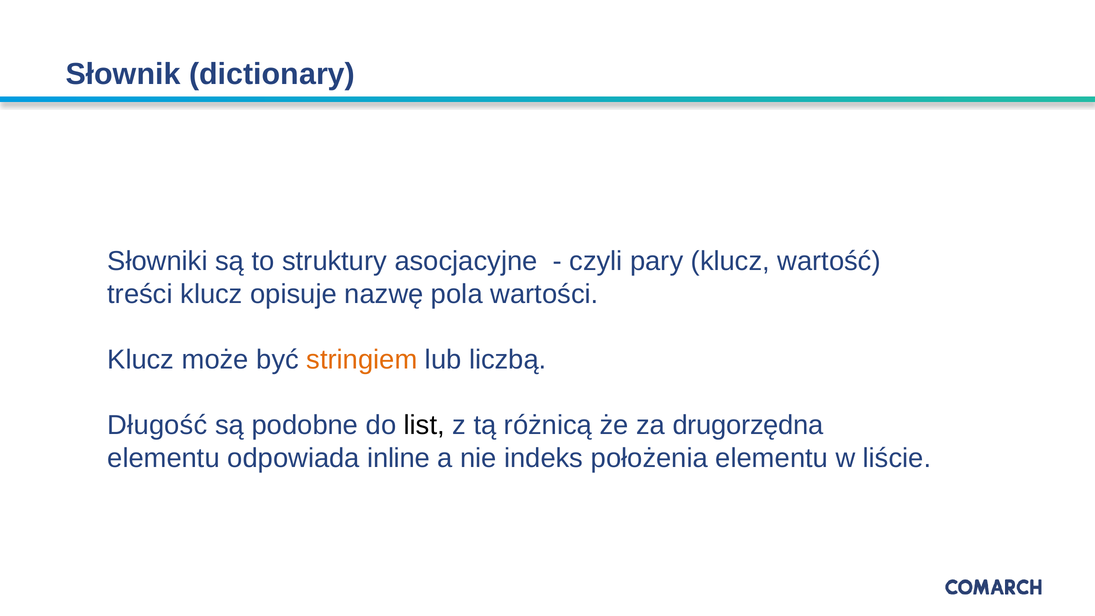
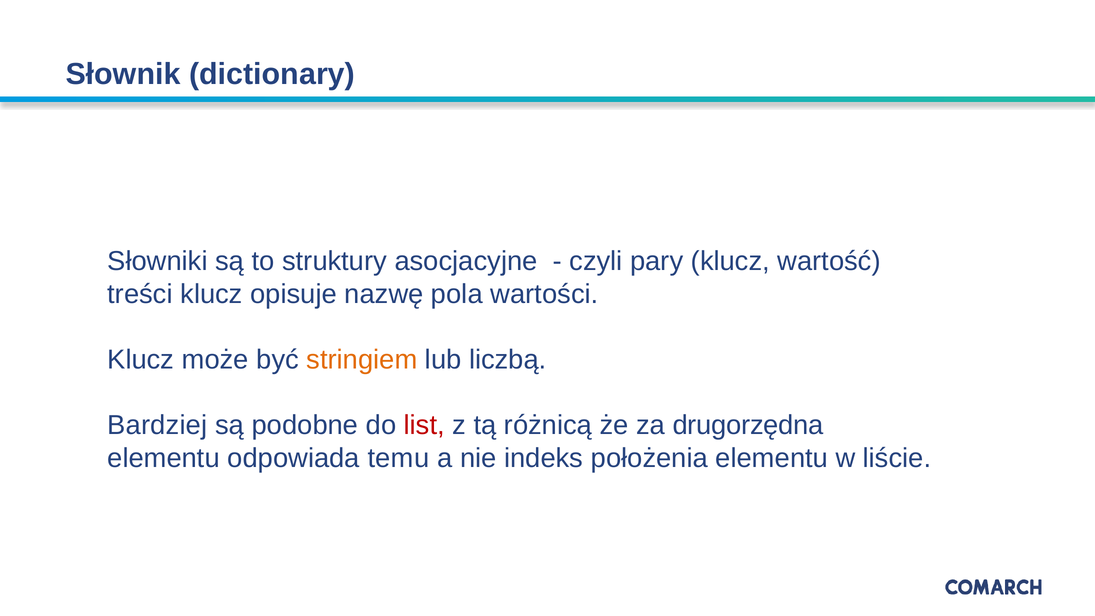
Długość: Długość -> Bardziej
list colour: black -> red
inline: inline -> temu
